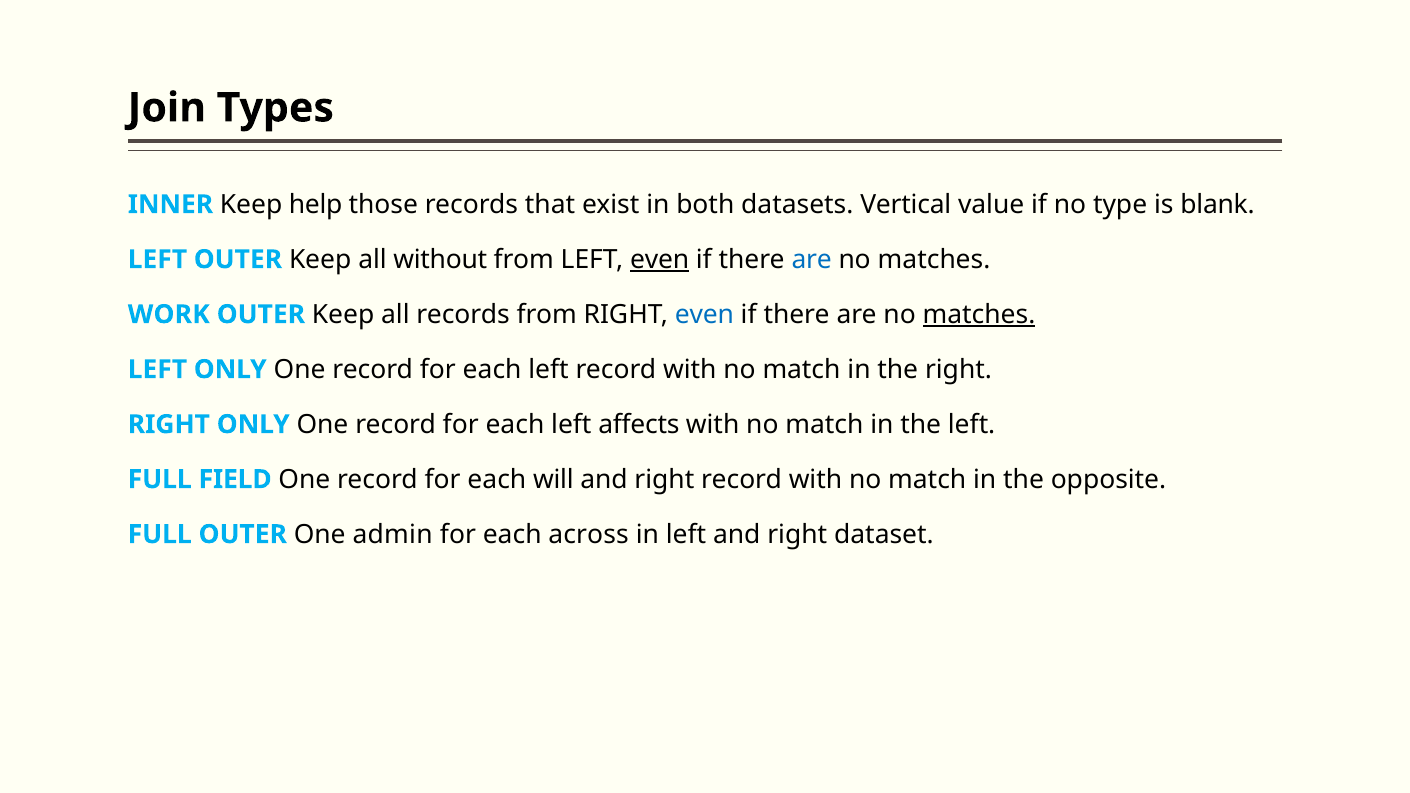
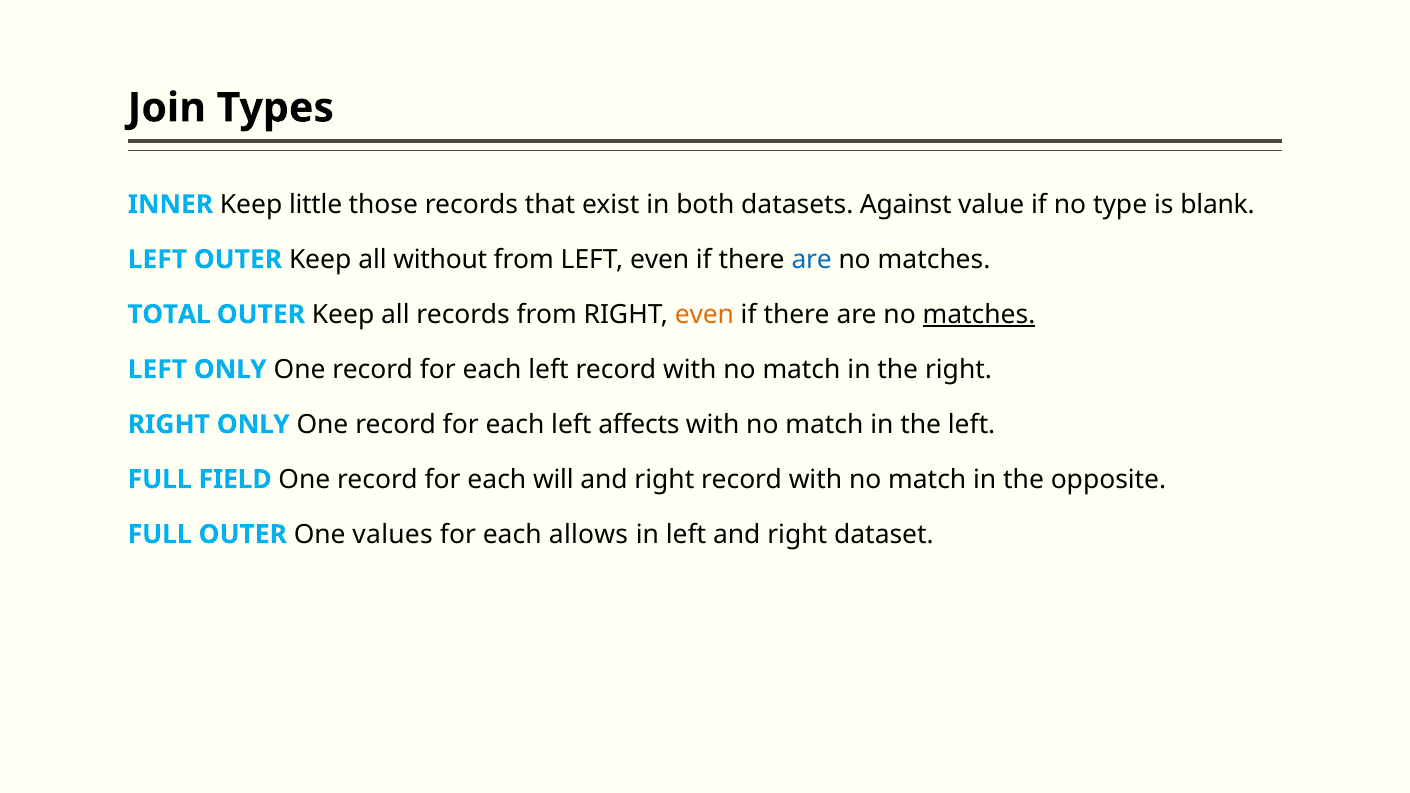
help: help -> little
Vertical: Vertical -> Against
even at (660, 259) underline: present -> none
WORK: WORK -> TOTAL
even at (704, 314) colour: blue -> orange
admin: admin -> values
across: across -> allows
